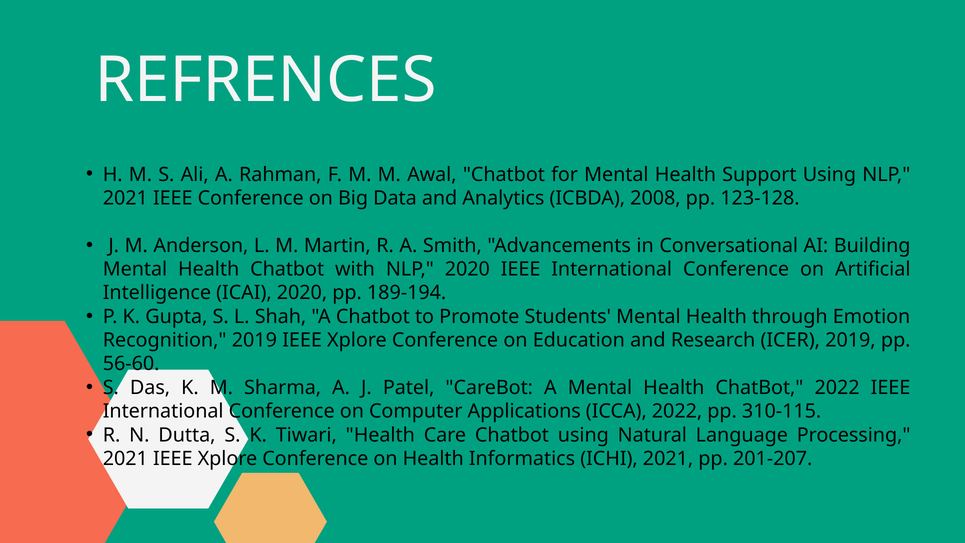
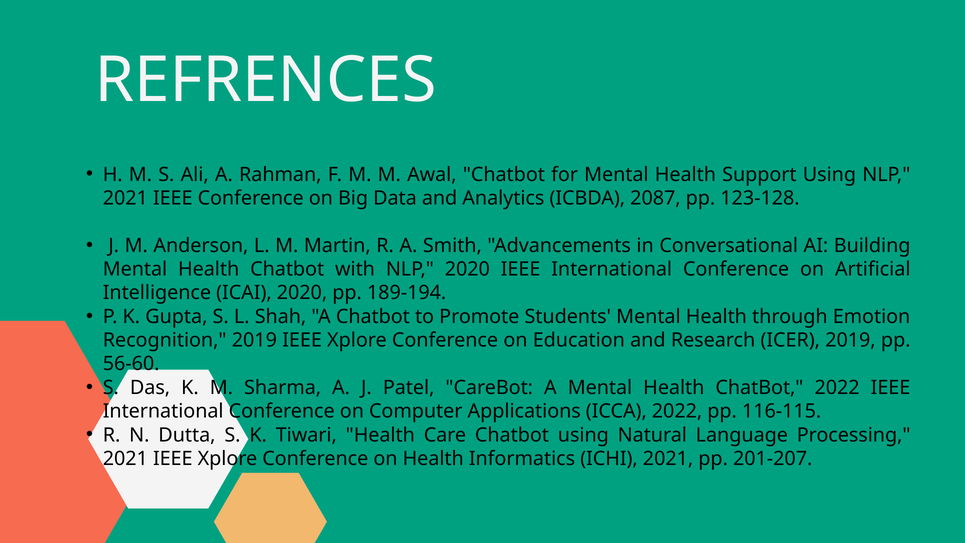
2008: 2008 -> 2087
310-115: 310-115 -> 116-115
